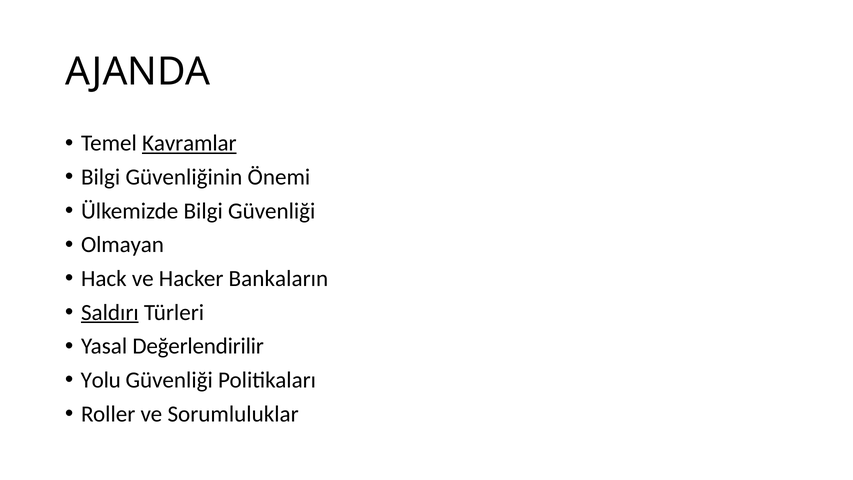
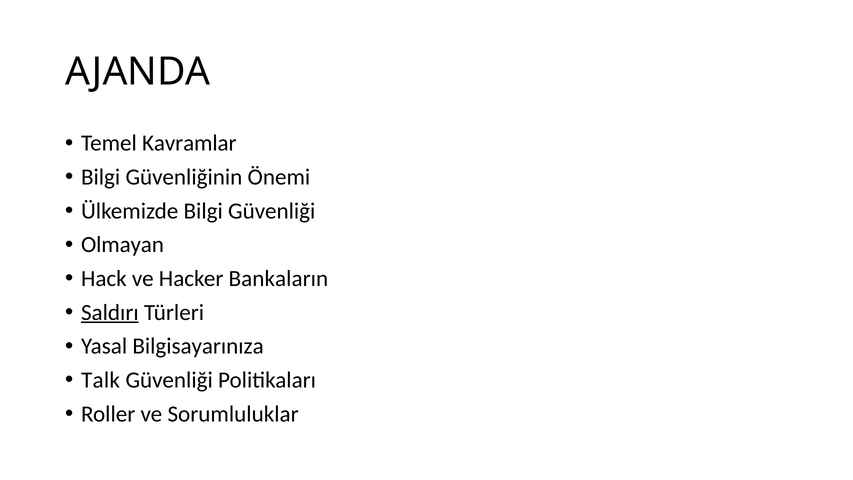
Kavramlar underline: present -> none
Değerlendirilir: Değerlendirilir -> Bilgisayarınıza
Yolu: Yolu -> Talk
